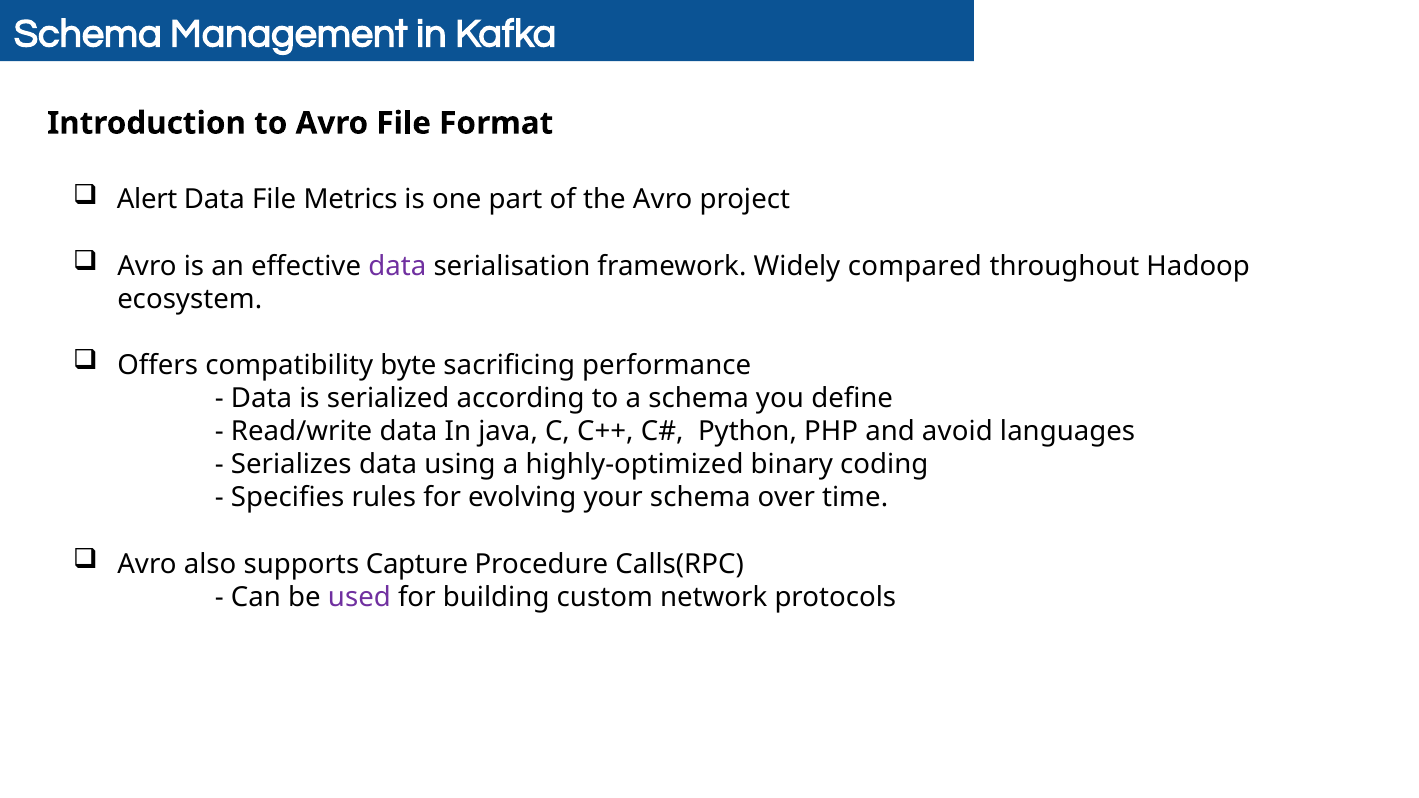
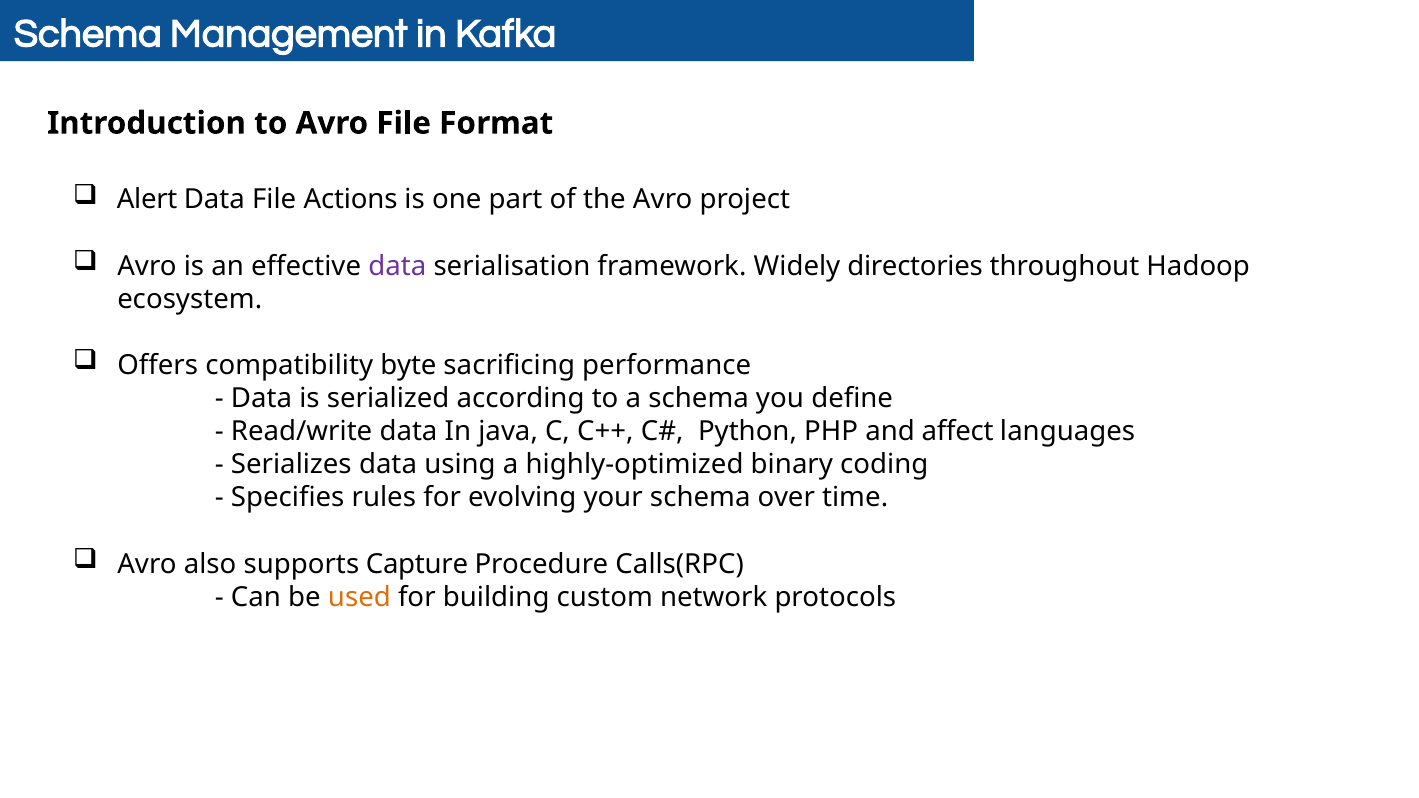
Metrics: Metrics -> Actions
compared: compared -> directories
avoid: avoid -> affect
used colour: purple -> orange
